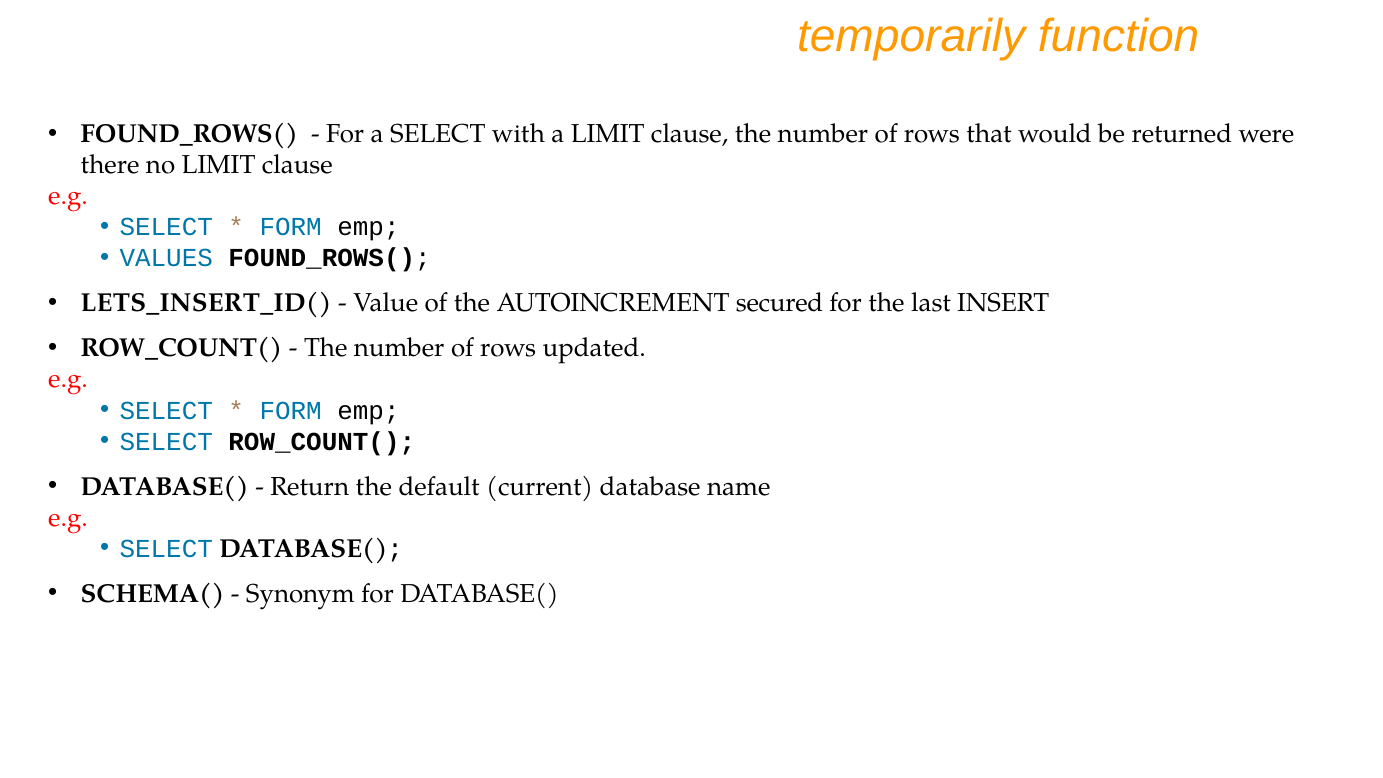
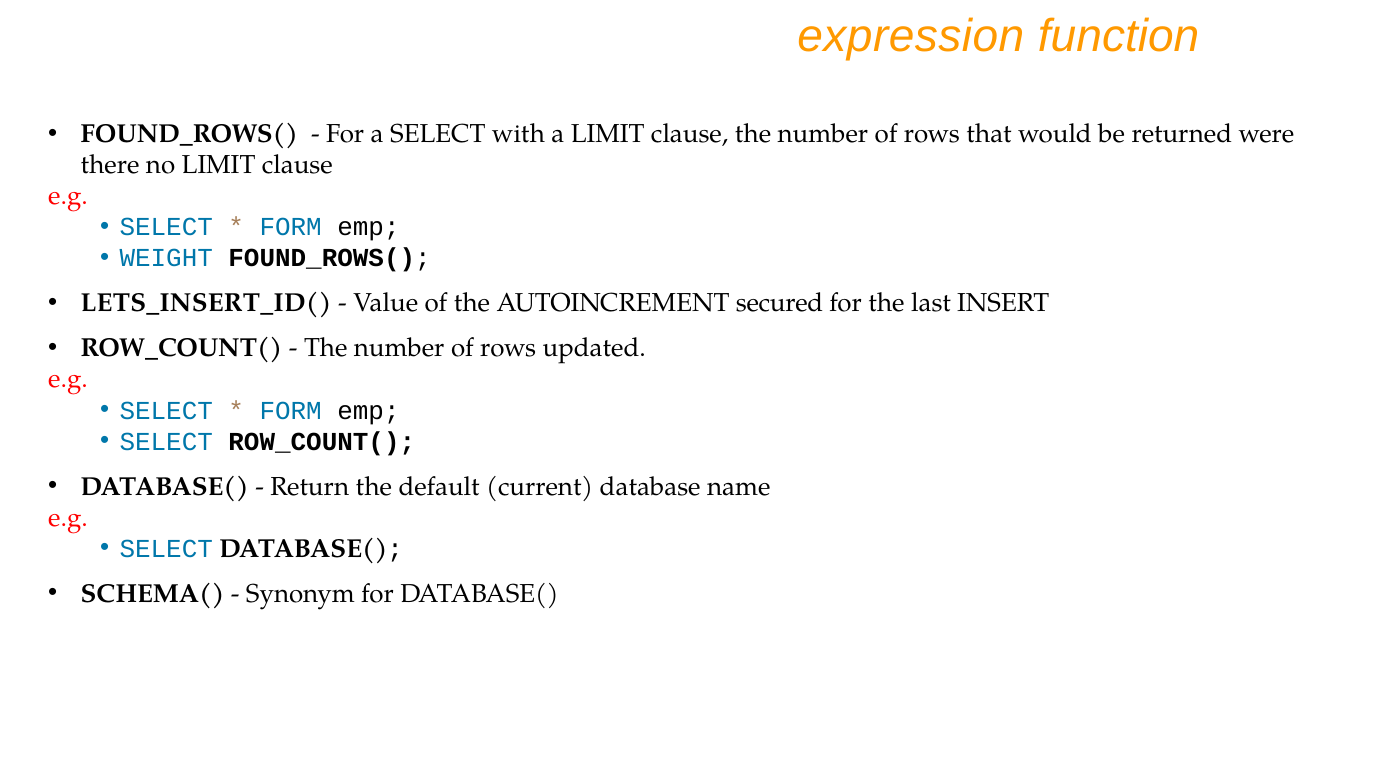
temporarily: temporarily -> expression
VALUES: VALUES -> WEIGHT
